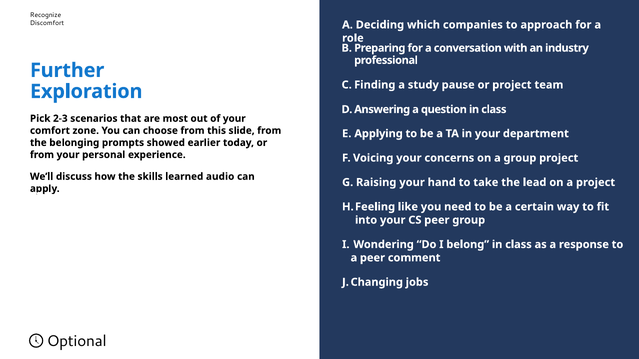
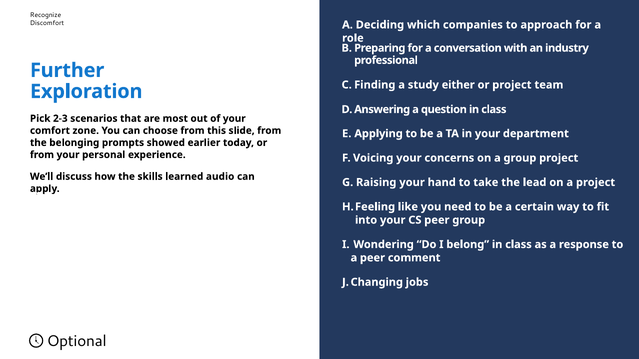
pause: pause -> either
